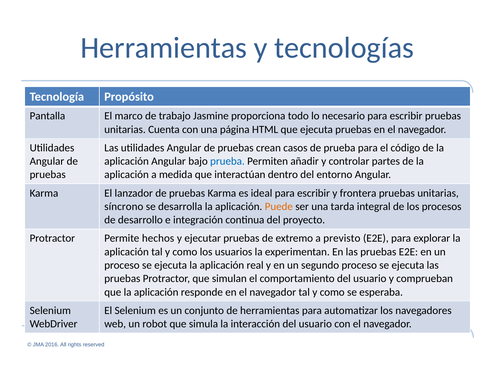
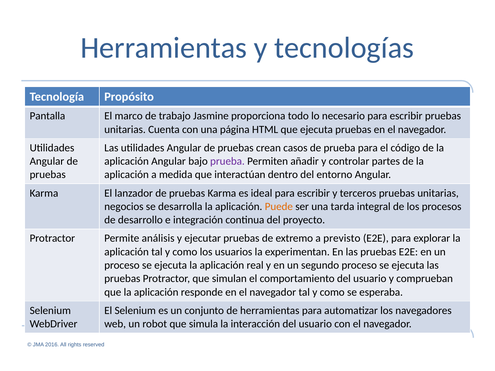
prueba at (227, 161) colour: blue -> purple
frontera: frontera -> terceros
síncrono: síncrono -> negocios
hechos: hechos -> análisis
